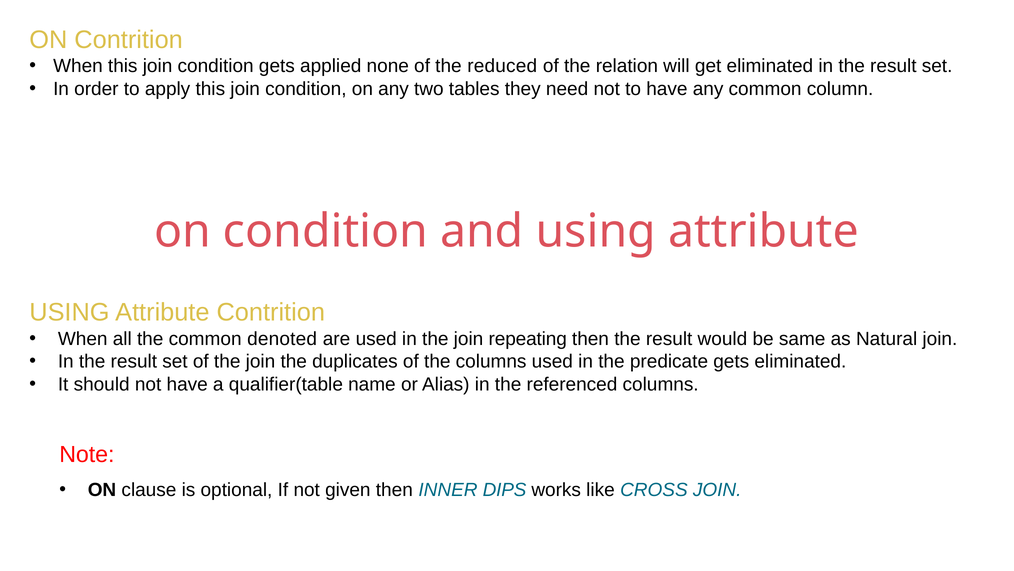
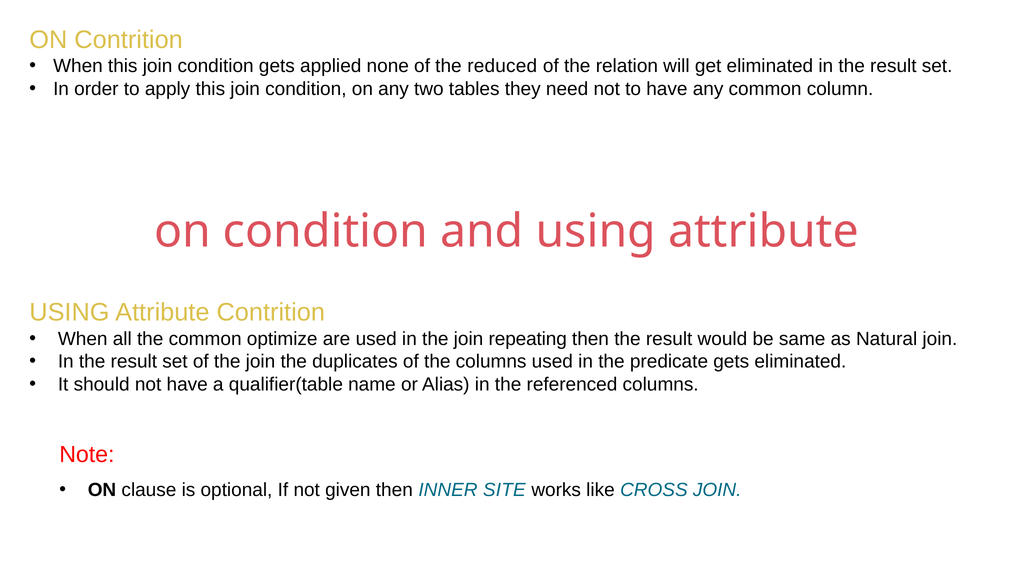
denoted: denoted -> optimize
DIPS: DIPS -> SITE
